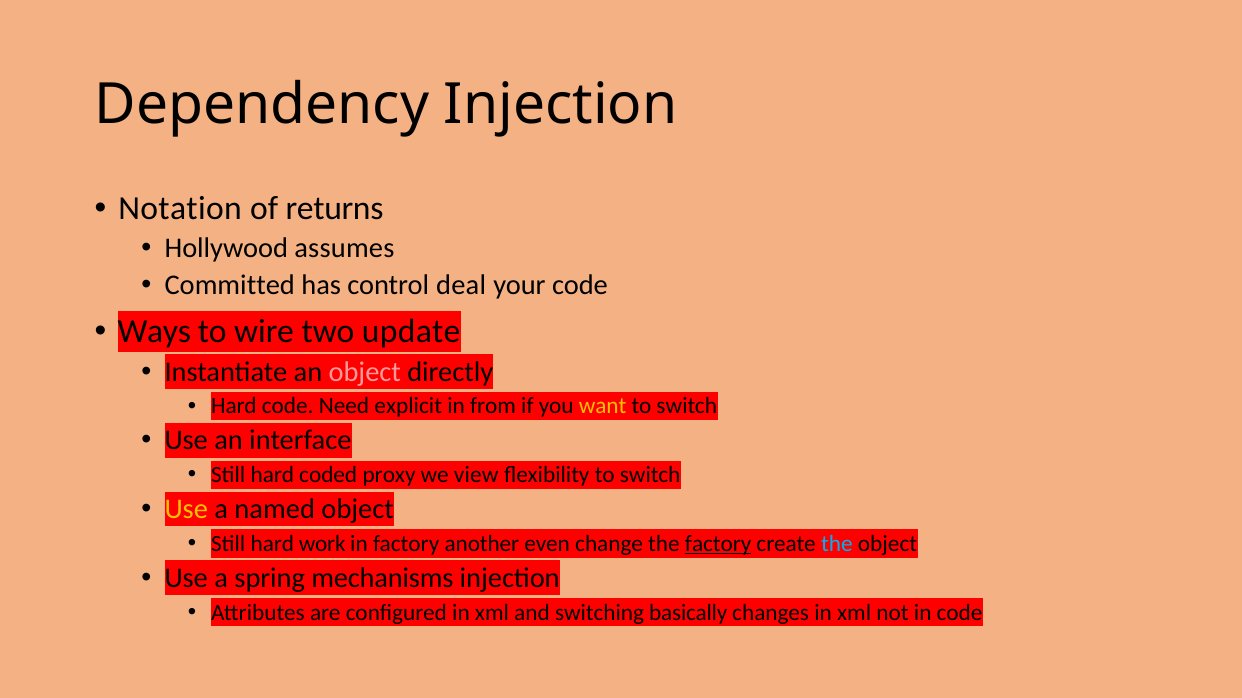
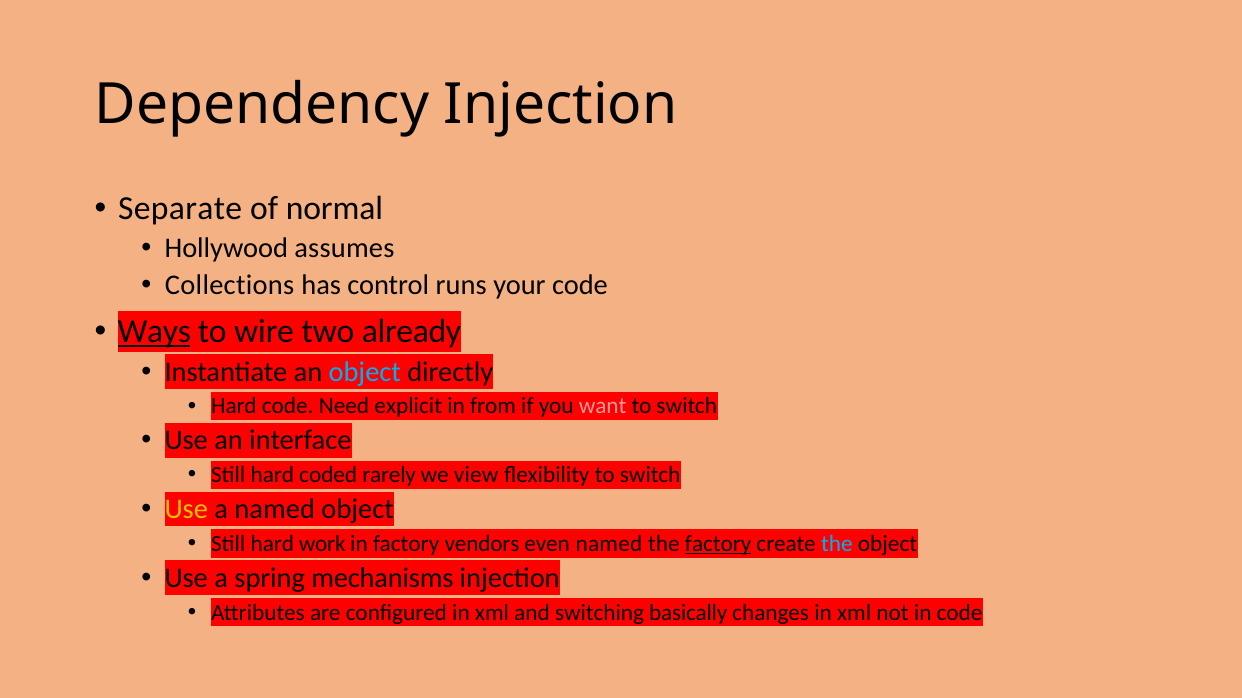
Notation: Notation -> Separate
returns: returns -> normal
Committed: Committed -> Collections
deal: deal -> runs
Ways underline: none -> present
update: update -> already
object at (365, 372) colour: pink -> light blue
want colour: yellow -> pink
proxy: proxy -> rarely
another: another -> vendors
even change: change -> named
